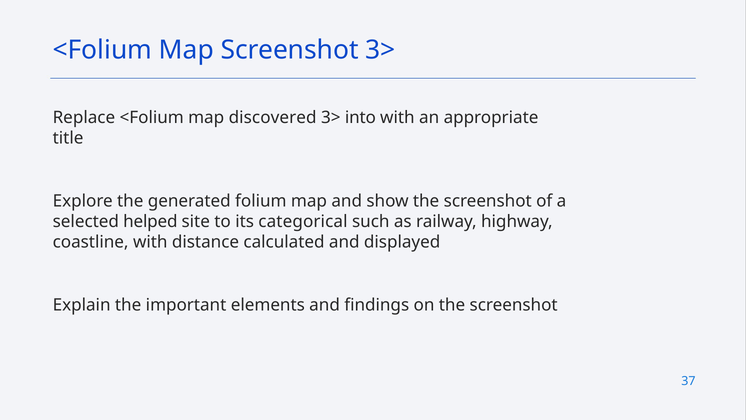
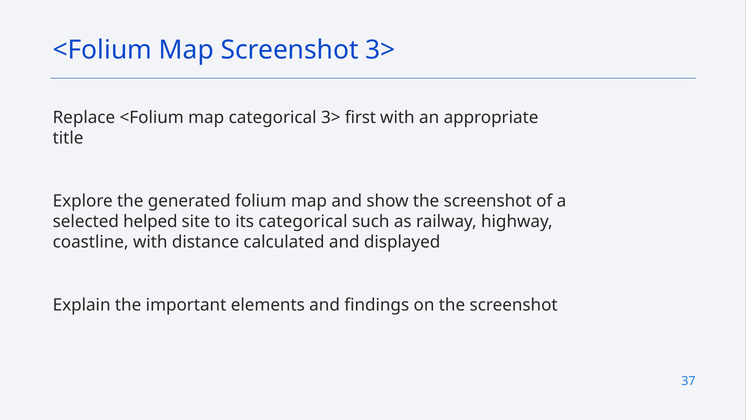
map discovered: discovered -> categorical
into: into -> first
